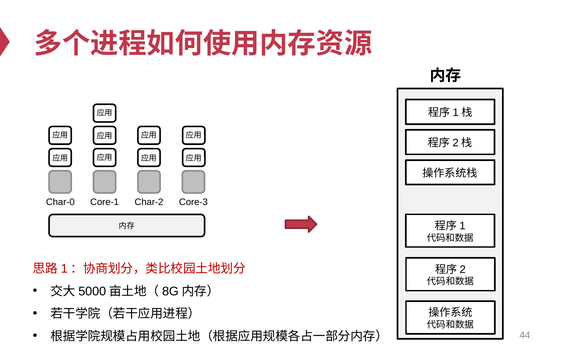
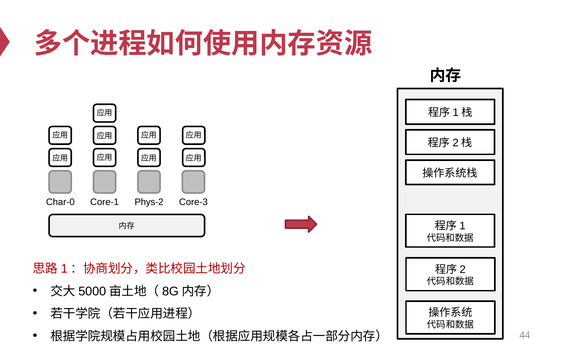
Char-2: Char-2 -> Phys-2
